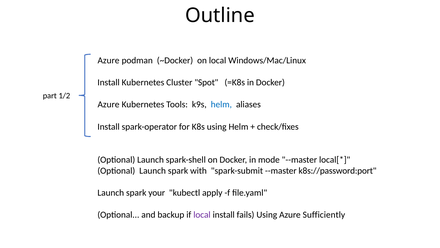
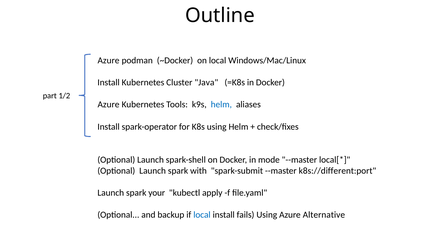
Spot: Spot -> Java
k8s://password:port: k8s://password:port -> k8s://different:port
local at (202, 214) colour: purple -> blue
Sufficiently: Sufficiently -> Alternative
